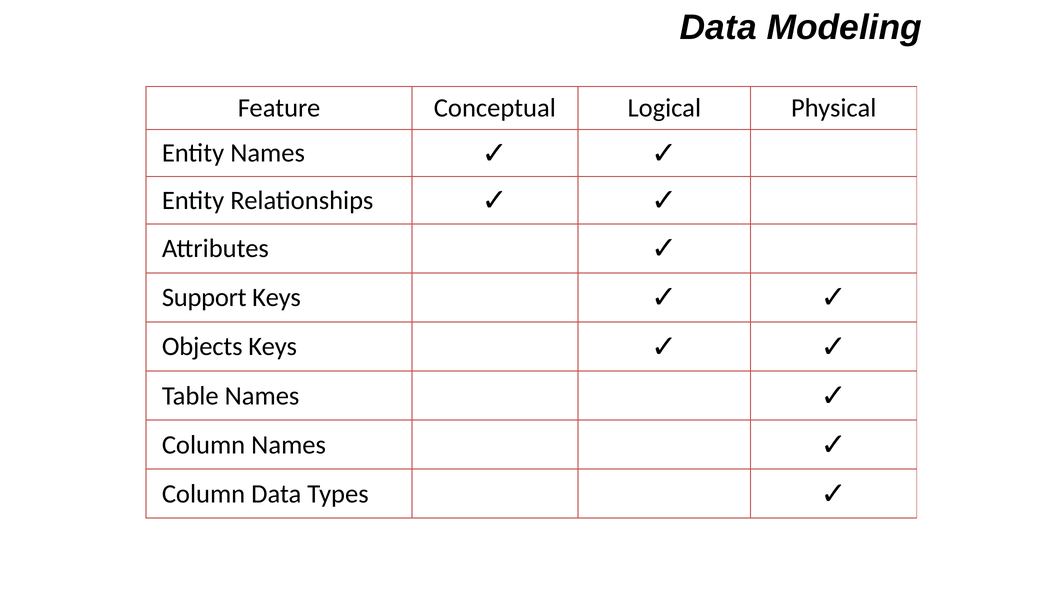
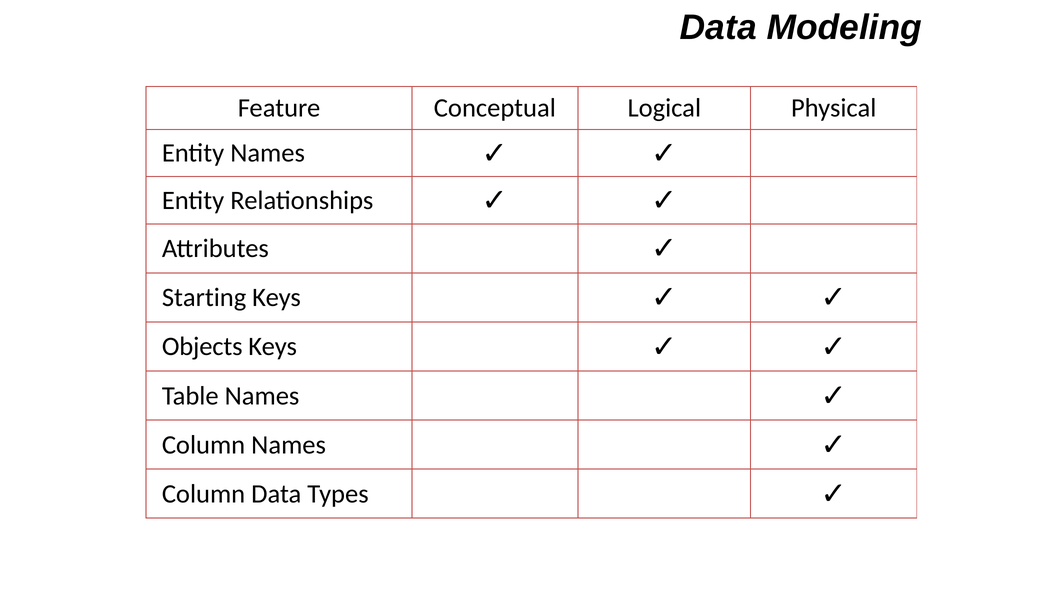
Support: Support -> Starting
